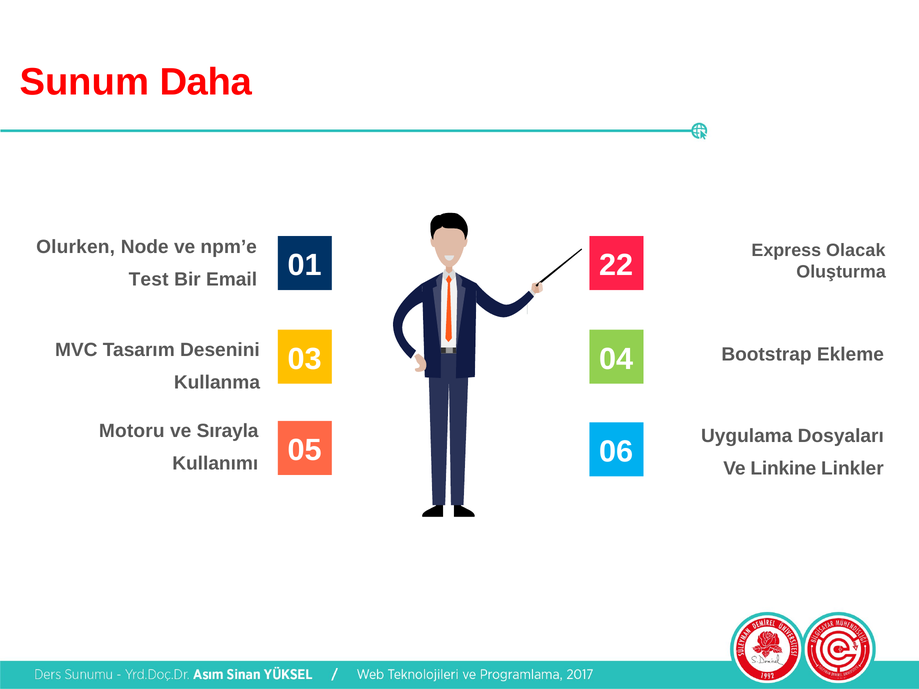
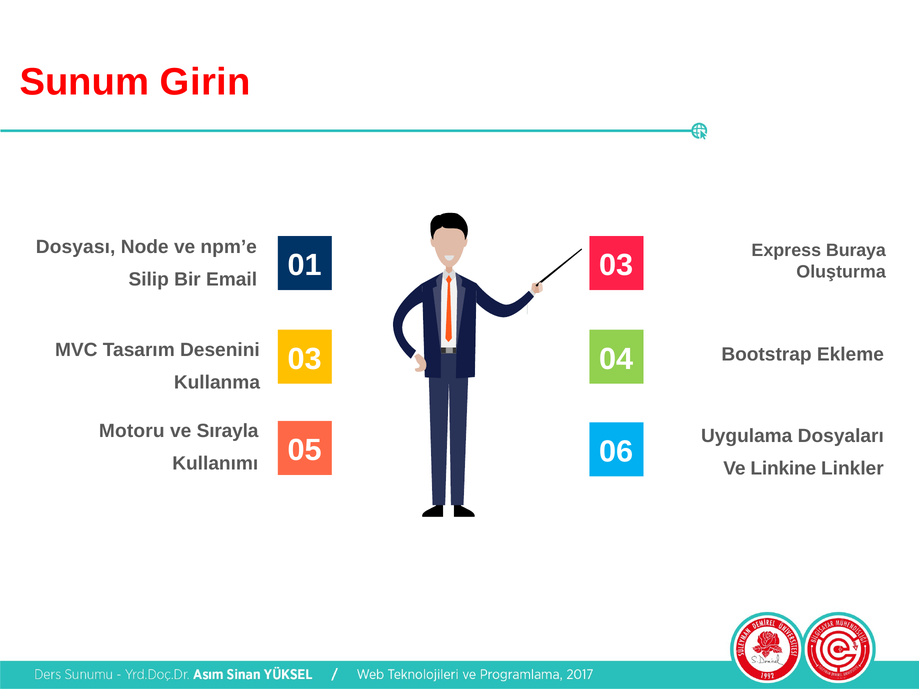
Daha: Daha -> Girin
Olurken: Olurken -> Dosyası
Olacak: Olacak -> Buraya
01 22: 22 -> 03
Test: Test -> Silip
